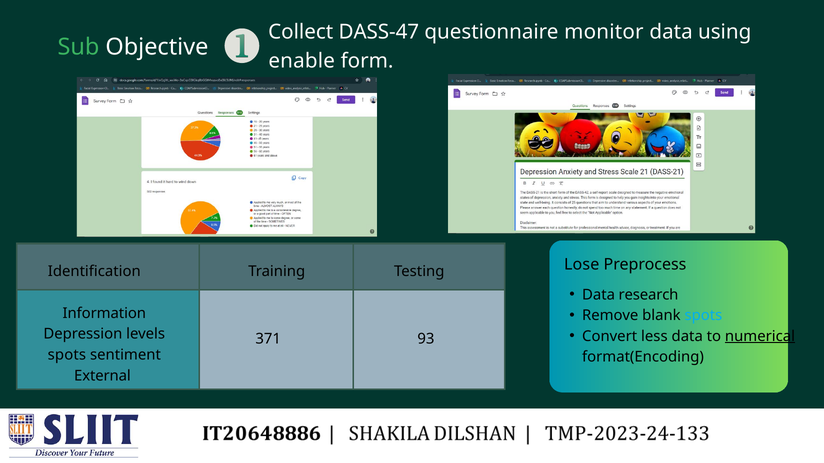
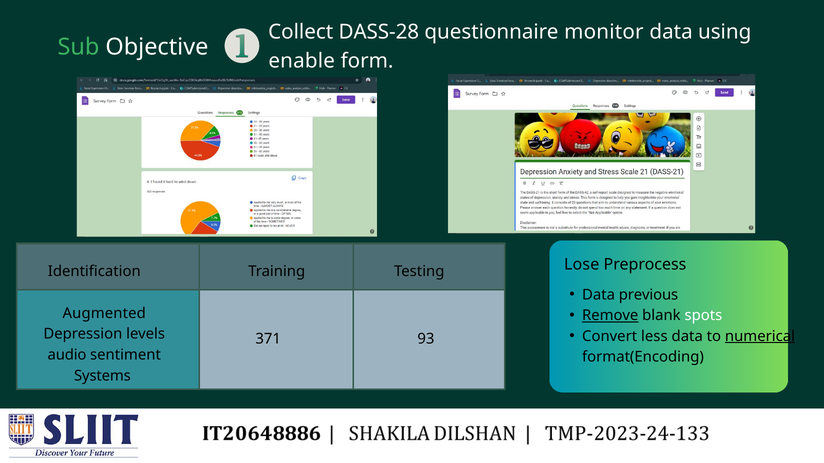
DASS-47: DASS-47 -> DASS-28
research: research -> previous
Remove underline: none -> present
spots at (703, 316) colour: light blue -> white
Information: Information -> Augmented
spots at (67, 355): spots -> audio
External: External -> Systems
